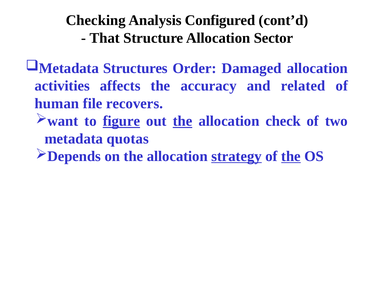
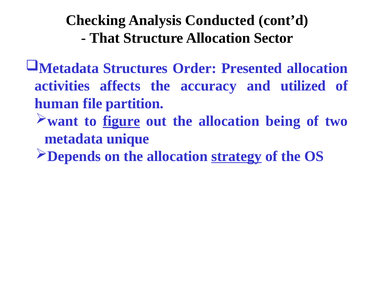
Configured: Configured -> Conducted
Damaged: Damaged -> Presented
related: related -> utilized
recovers: recovers -> partition
the at (183, 121) underline: present -> none
check: check -> being
quotas: quotas -> unique
the at (291, 156) underline: present -> none
